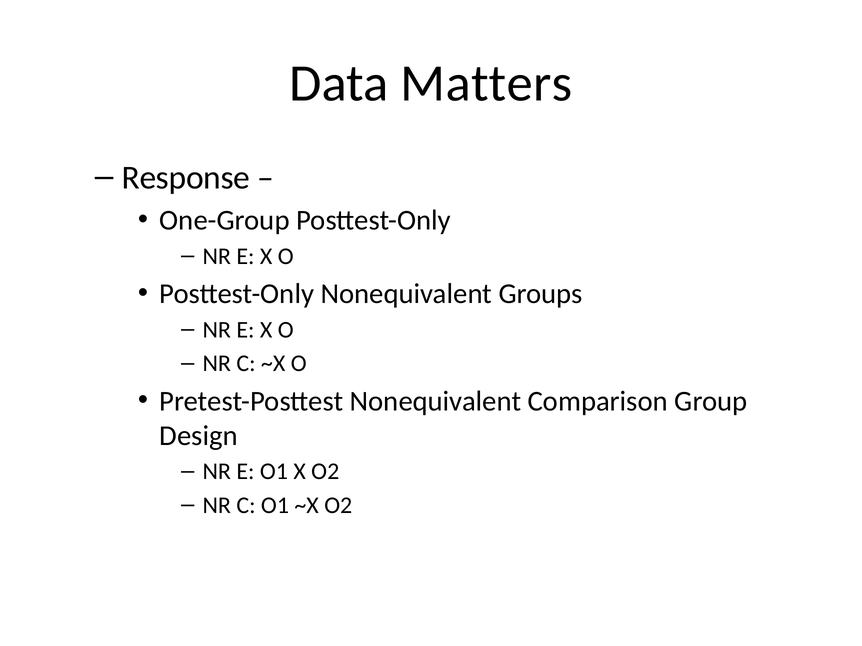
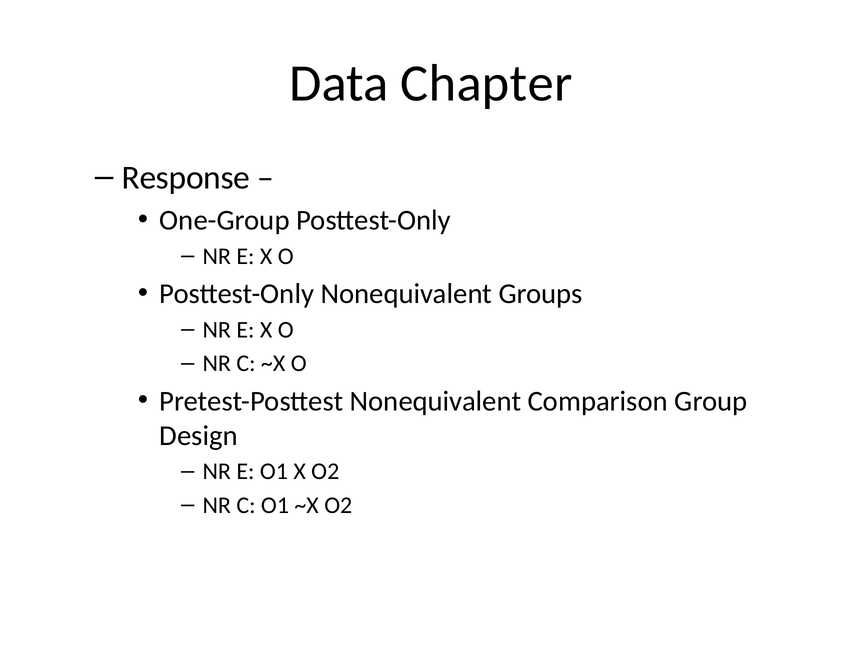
Matters: Matters -> Chapter
